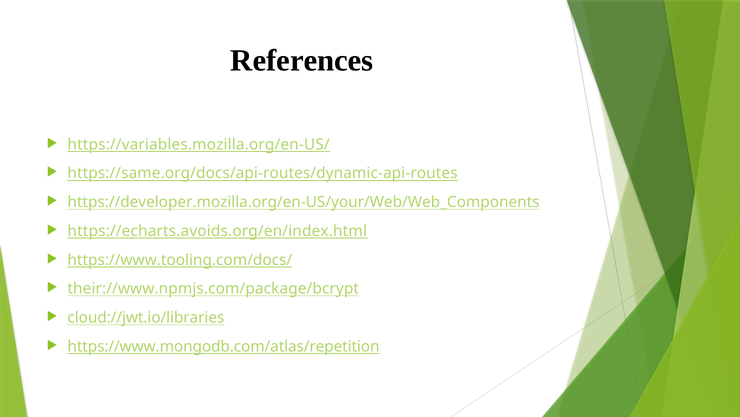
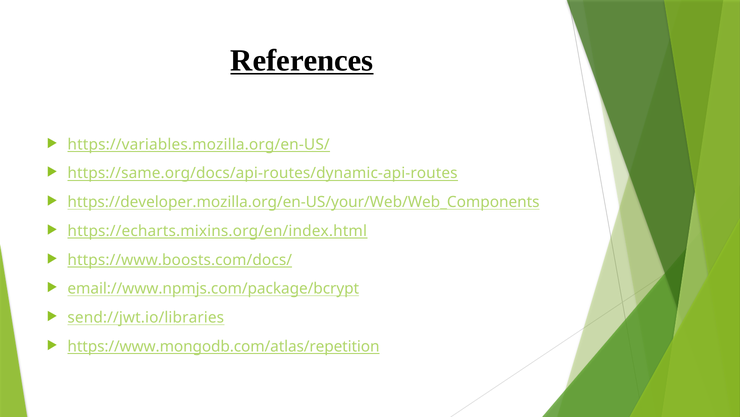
References underline: none -> present
https://echarts.avoids.org/en/index.html: https://echarts.avoids.org/en/index.html -> https://echarts.mixins.org/en/index.html
https://www.tooling.com/docs/: https://www.tooling.com/docs/ -> https://www.boosts.com/docs/
their://www.npmjs.com/package/bcrypt: their://www.npmjs.com/package/bcrypt -> email://www.npmjs.com/package/bcrypt
cloud://jwt.io/libraries: cloud://jwt.io/libraries -> send://jwt.io/libraries
